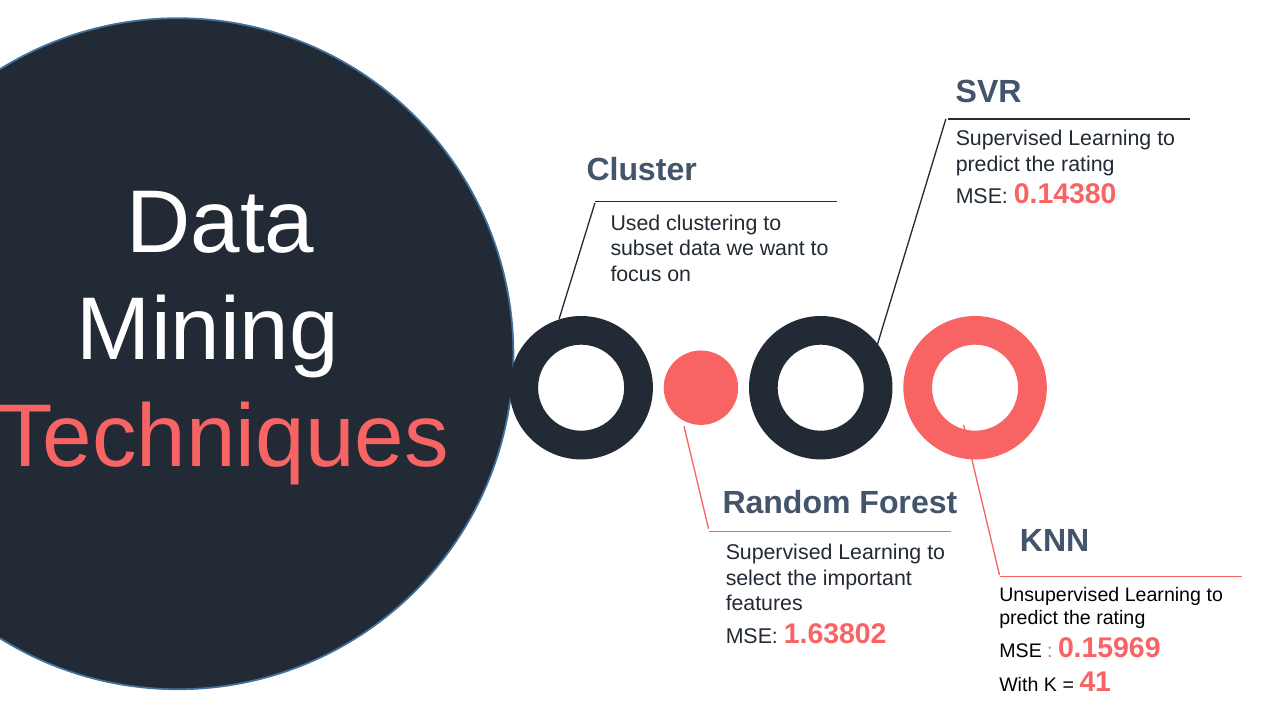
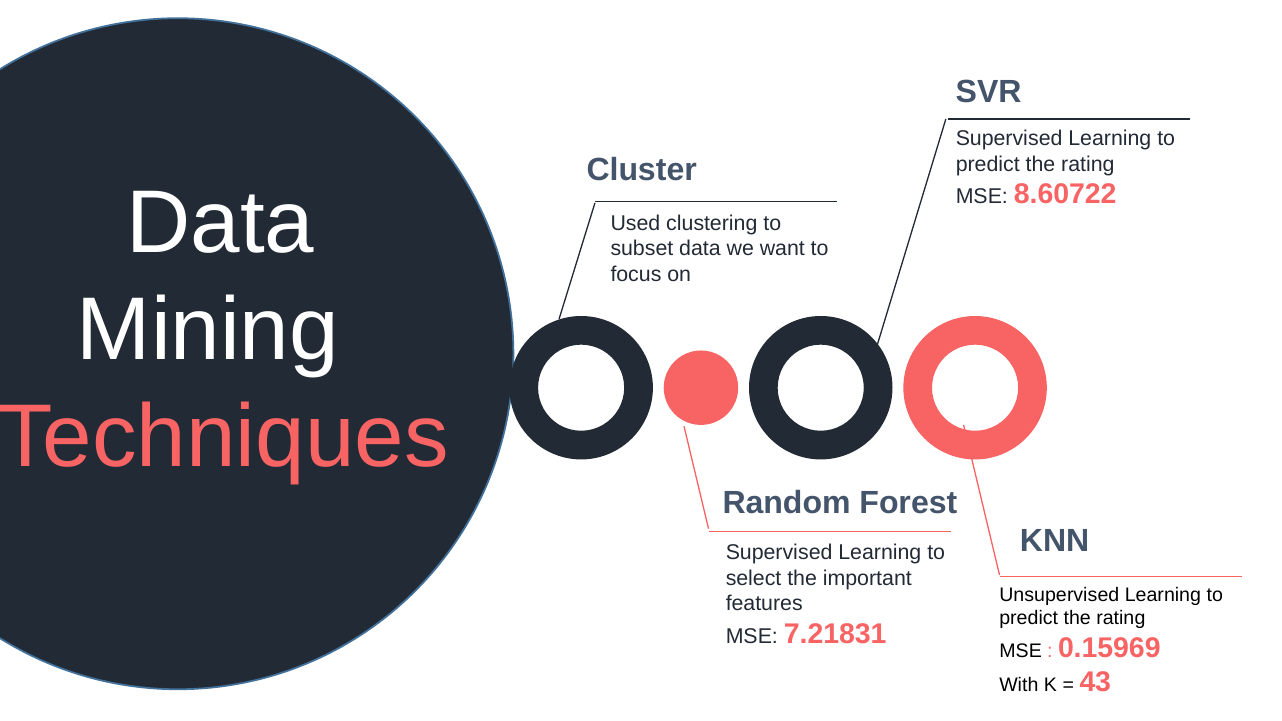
0.14380: 0.14380 -> 8.60722
1.63802: 1.63802 -> 7.21831
41: 41 -> 43
